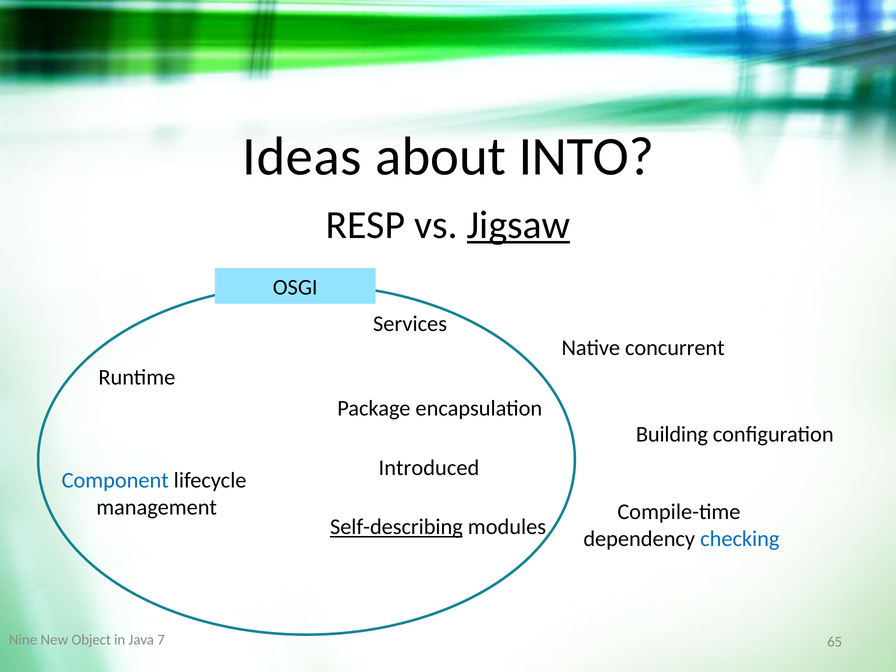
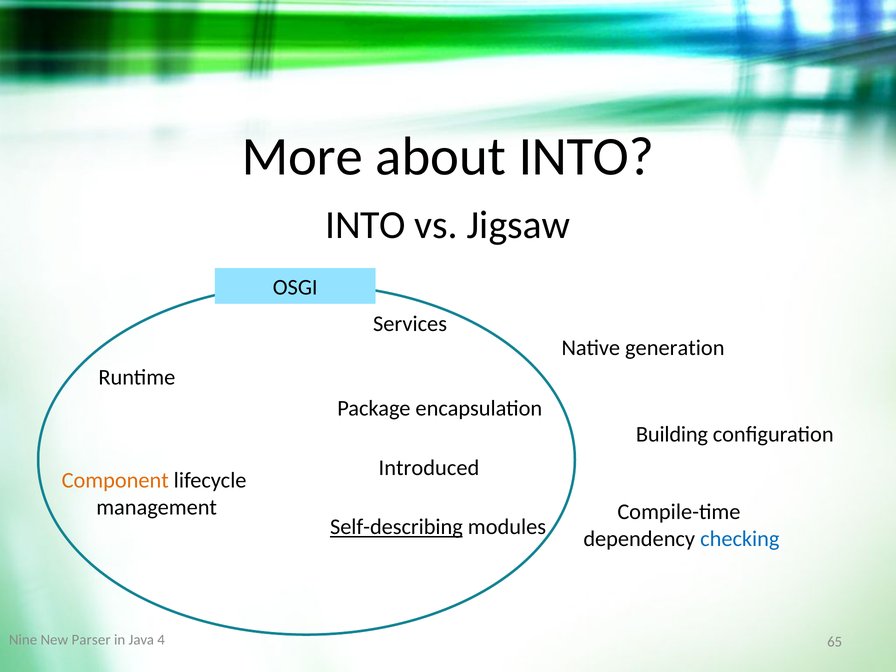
Ideas: Ideas -> More
RESP at (365, 225): RESP -> INTO
Jigsaw underline: present -> none
concurrent: concurrent -> generation
Component colour: blue -> orange
Object: Object -> Parser
7: 7 -> 4
